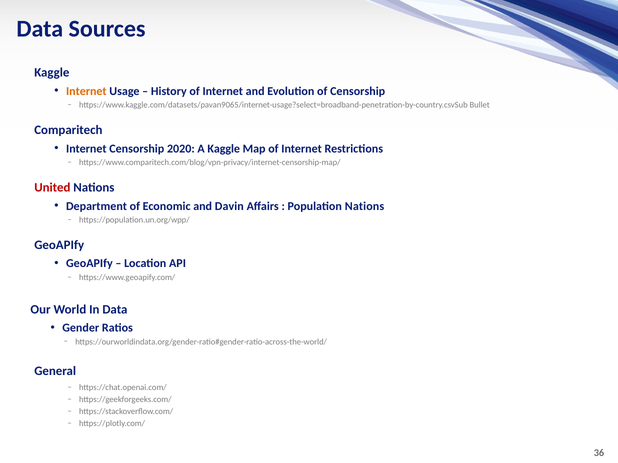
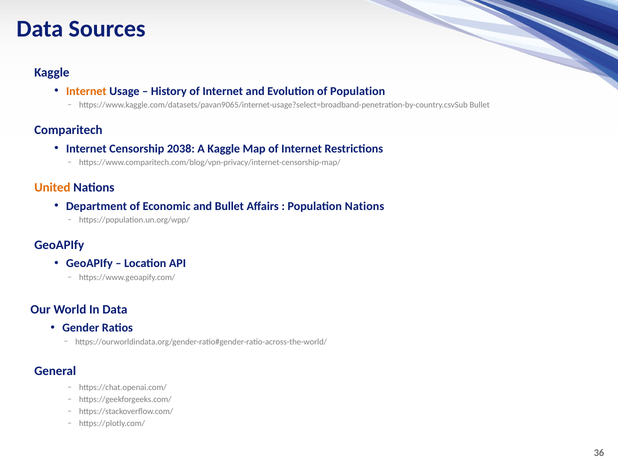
of Censorship: Censorship -> Population
2020: 2020 -> 2038
United colour: red -> orange
and Davin: Davin -> Bullet
